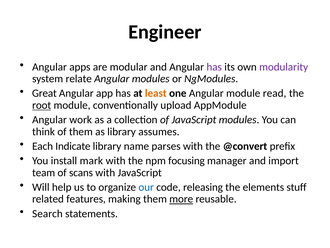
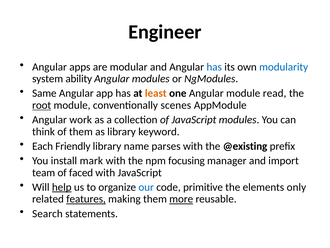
has at (214, 67) colour: purple -> blue
modularity colour: purple -> blue
relate: relate -> ability
Great: Great -> Same
upload: upload -> scenes
assumes: assumes -> keyword
Indicate: Indicate -> Friendly
@convert: @convert -> @existing
scans: scans -> faced
help underline: none -> present
releasing: releasing -> primitive
stuff: stuff -> only
features underline: none -> present
